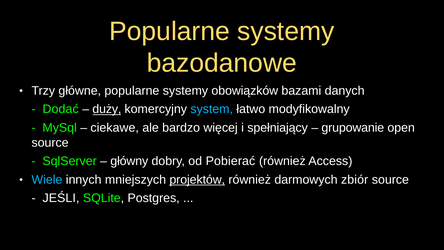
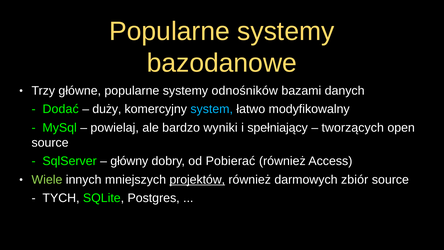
obowiązków: obowiązków -> odnośników
duży underline: present -> none
ciekawe: ciekawe -> powielaj
więcej: więcej -> wyniki
grupowanie: grupowanie -> tworzących
Wiele colour: light blue -> light green
JEŚLI: JEŚLI -> TYCH
